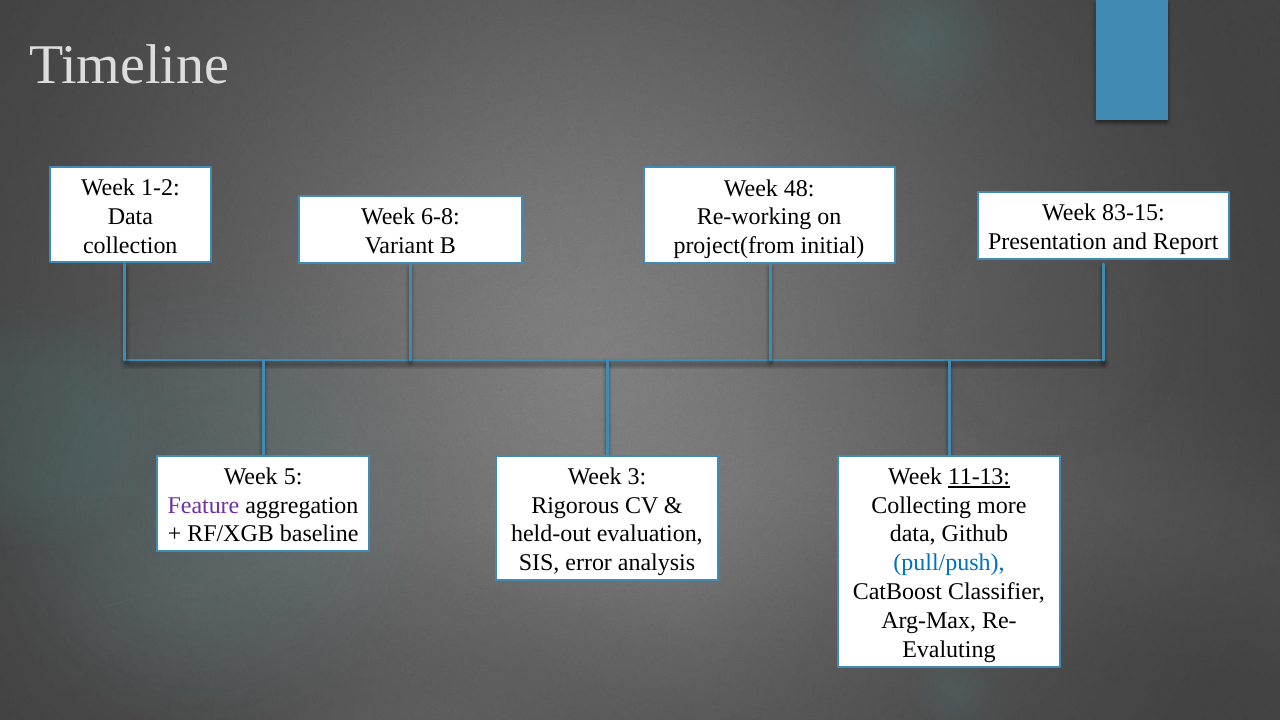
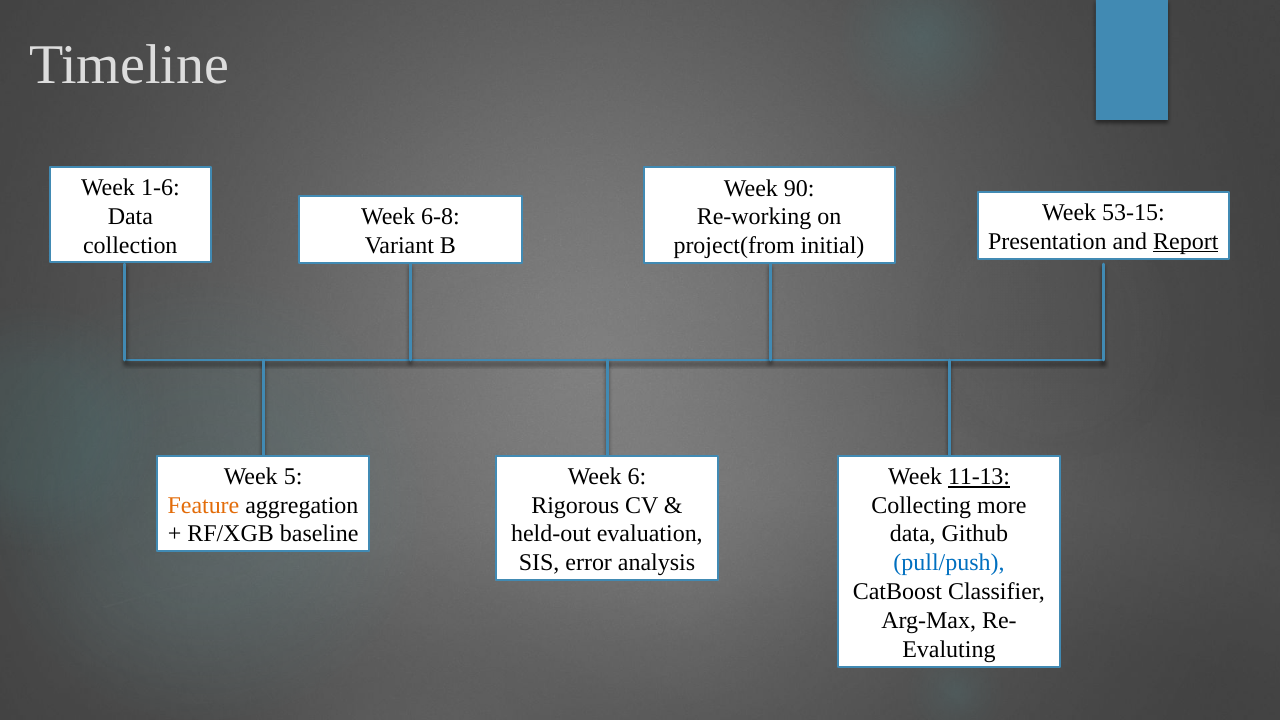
1-2: 1-2 -> 1-6
48: 48 -> 90
83-15: 83-15 -> 53-15
Report underline: none -> present
3: 3 -> 6
Feature colour: purple -> orange
